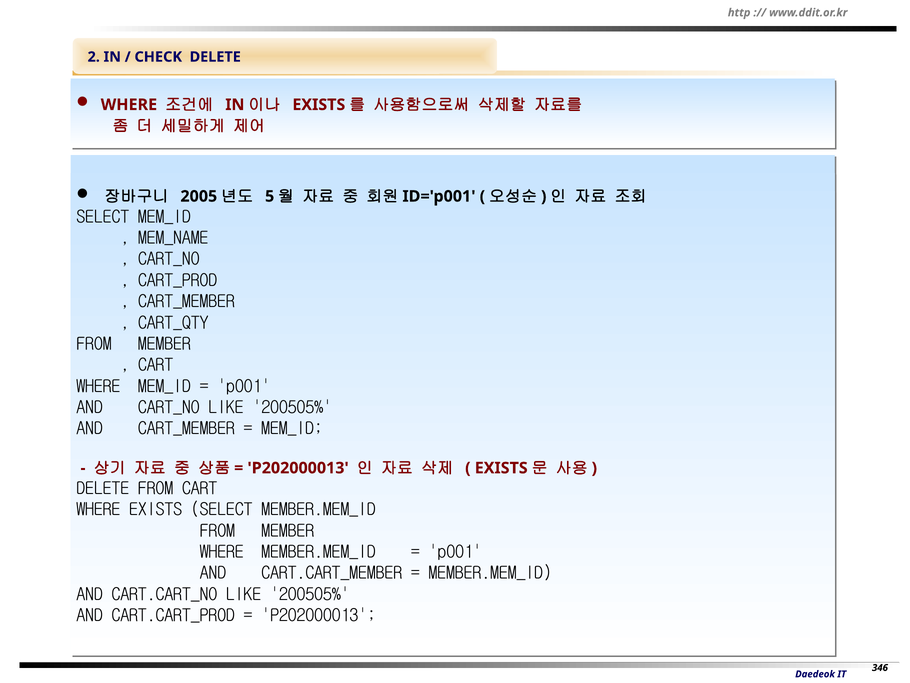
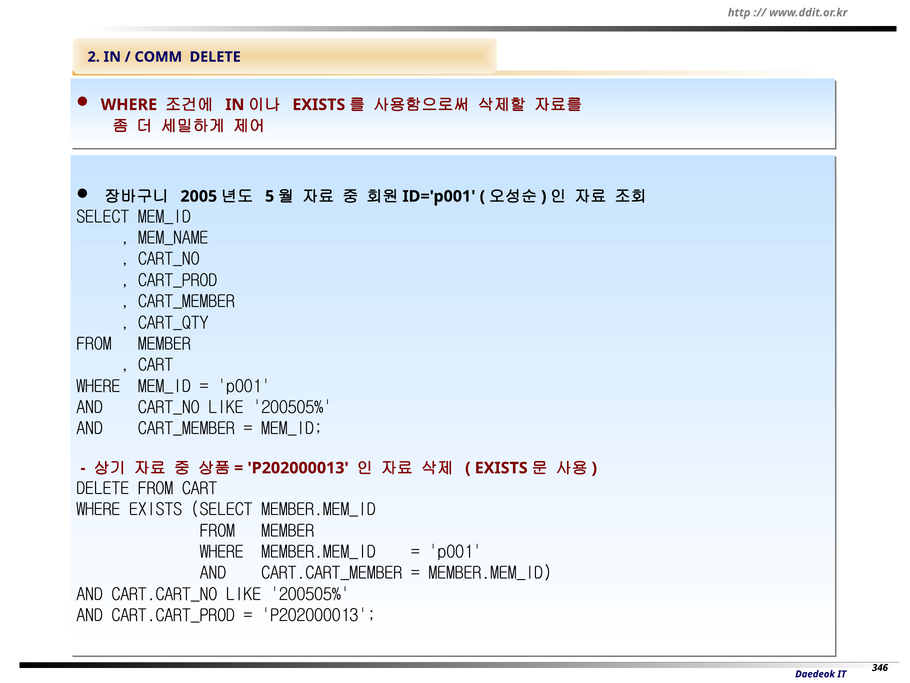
CHECK: CHECK -> COMM
